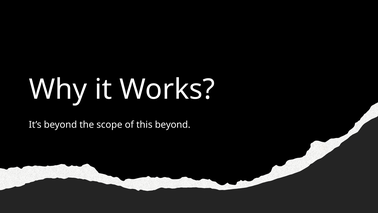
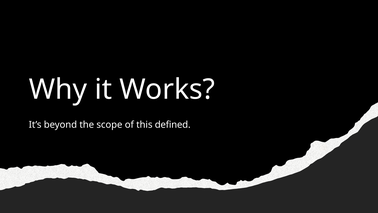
this beyond: beyond -> defined
